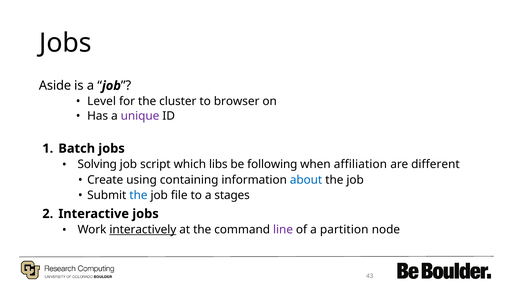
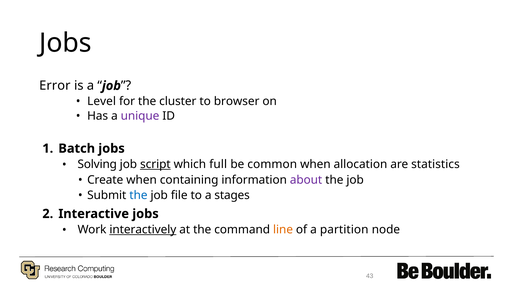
Aside: Aside -> Error
script underline: none -> present
libs: libs -> full
following: following -> common
affiliation: affiliation -> allocation
different: different -> statistics
Create using: using -> when
about colour: blue -> purple
line colour: purple -> orange
